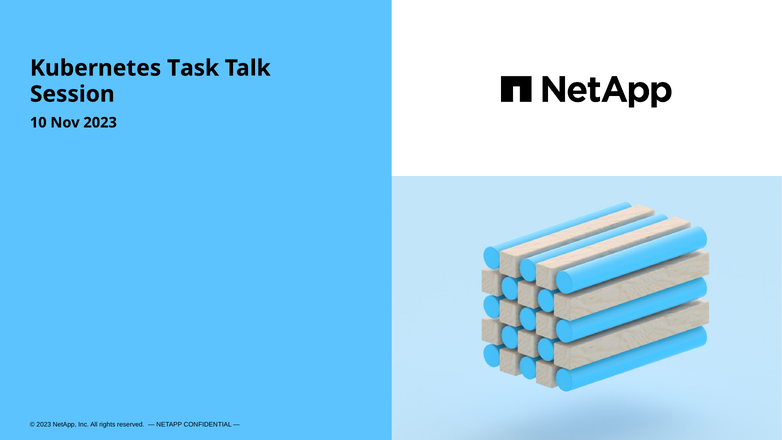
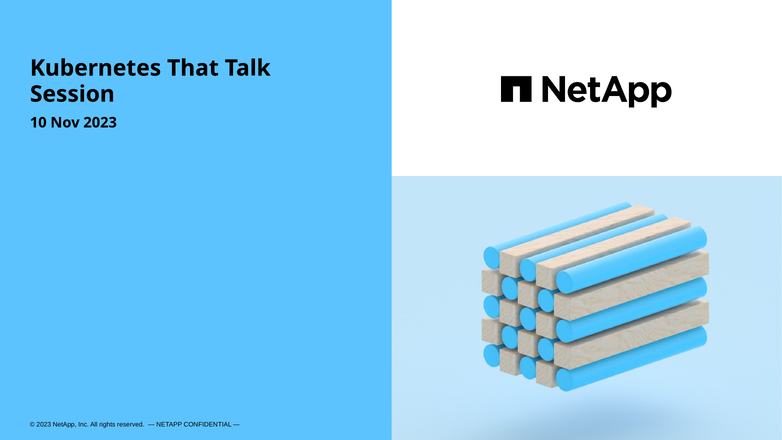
Task: Task -> That
